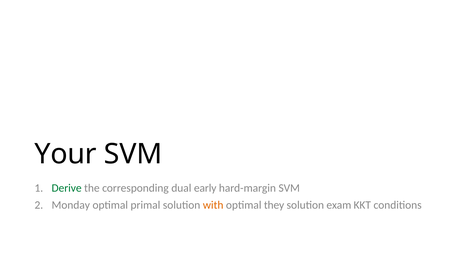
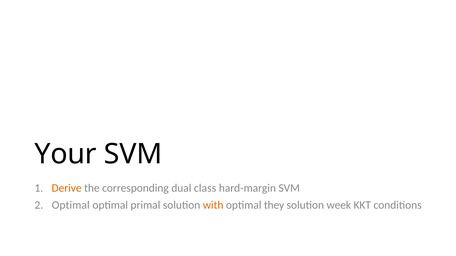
Derive colour: green -> orange
early: early -> class
Monday at (71, 206): Monday -> Optimal
exam: exam -> week
